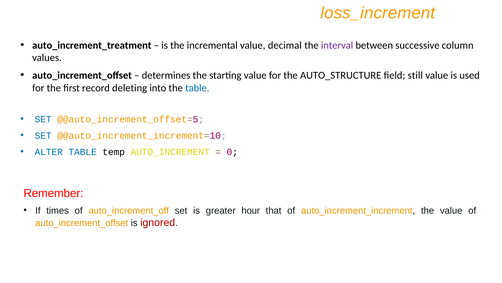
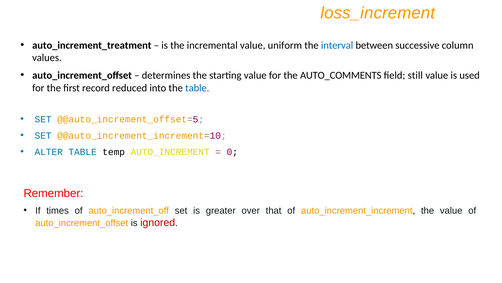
decimal: decimal -> uniform
interval colour: purple -> blue
AUTO_STRUCTURE: AUTO_STRUCTURE -> AUTO_COMMENTS
deleting: deleting -> reduced
hour: hour -> over
